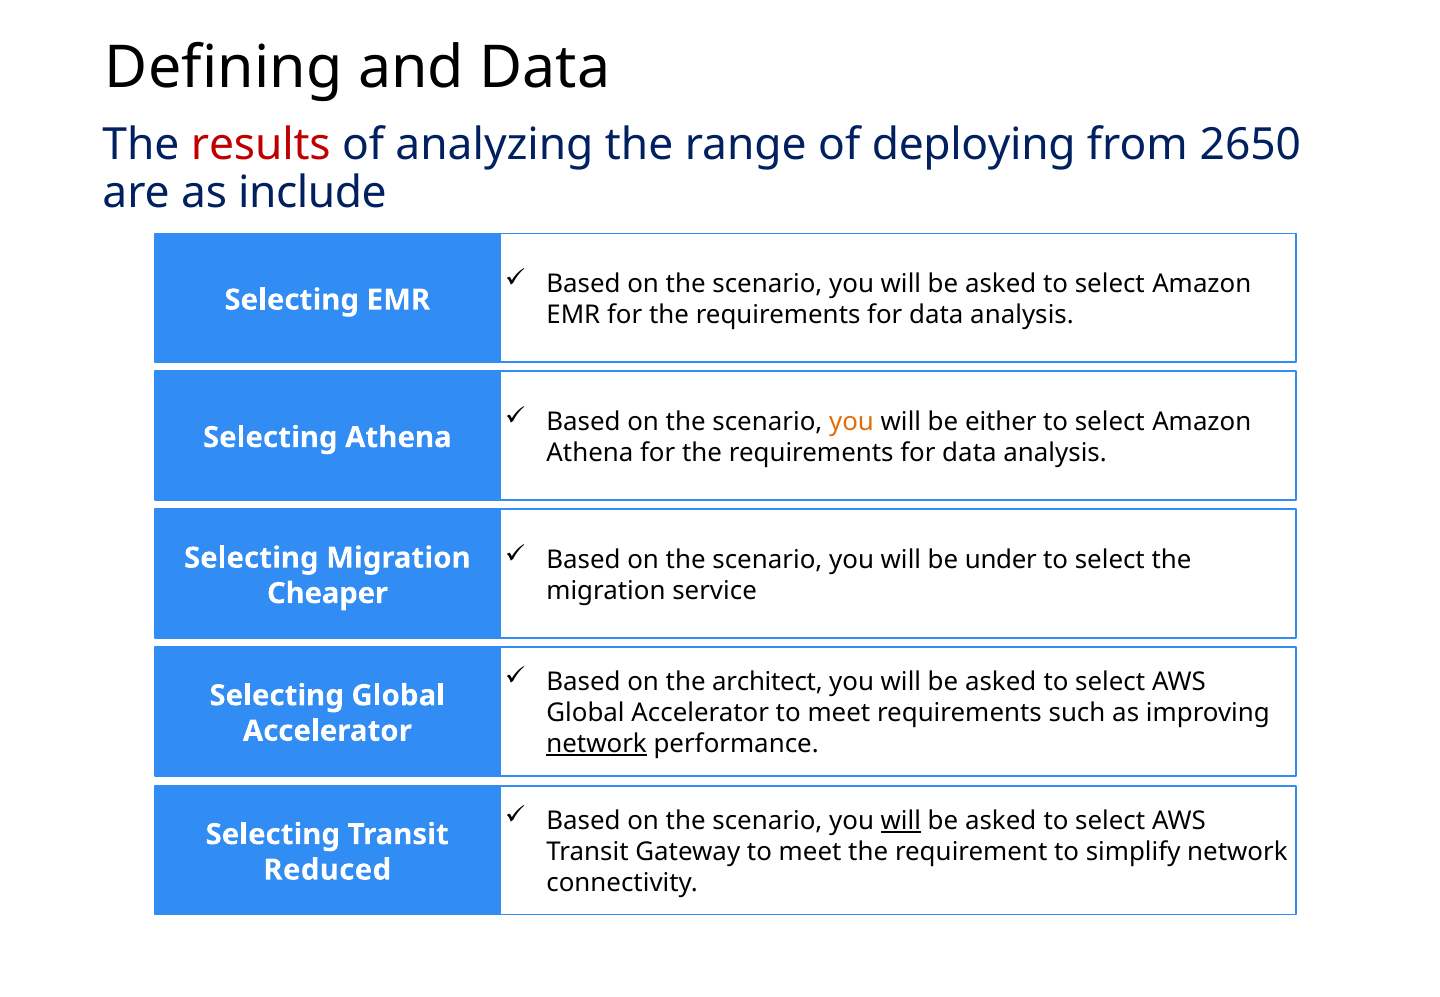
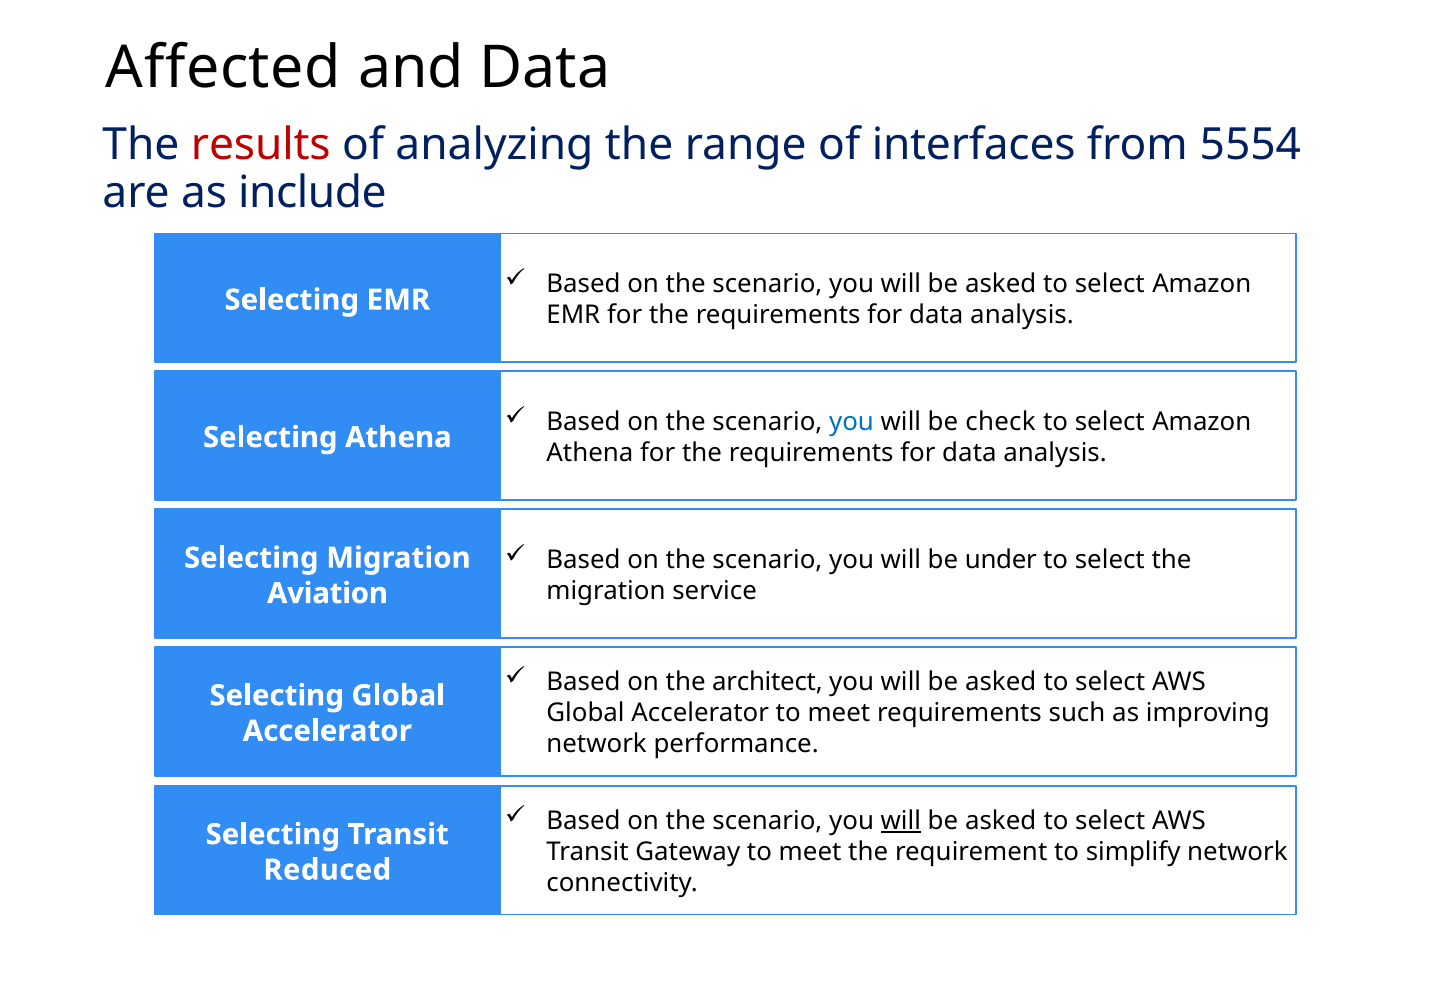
Defining: Defining -> Affected
deploying: deploying -> interfaces
2650: 2650 -> 5554
you at (851, 422) colour: orange -> blue
either: either -> check
Cheaper: Cheaper -> Aviation
network at (597, 744) underline: present -> none
